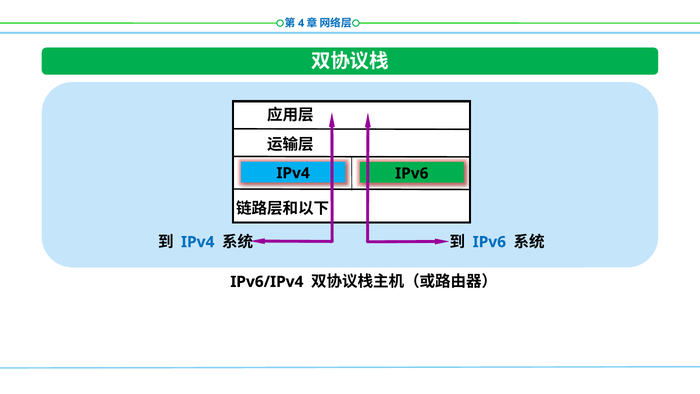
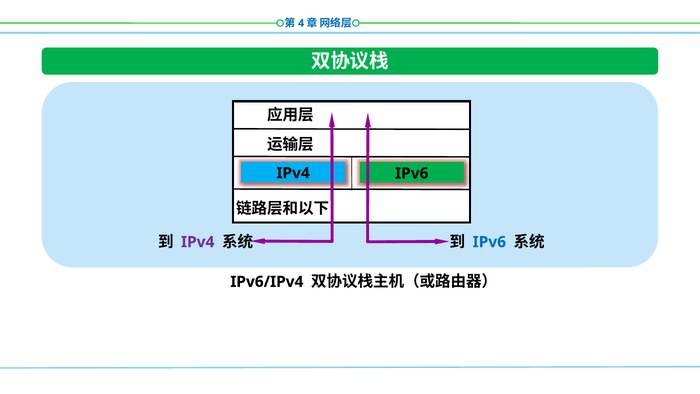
IPv4 at (198, 242) colour: blue -> purple
